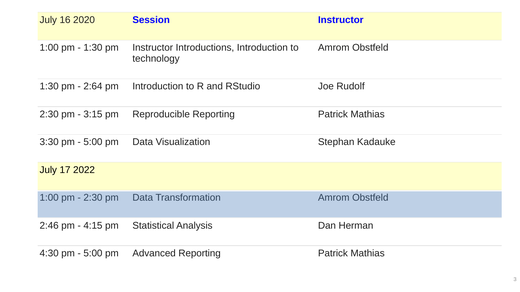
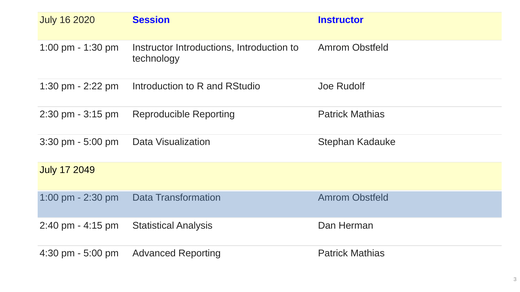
2:64: 2:64 -> 2:22
2022: 2022 -> 2049
2:46: 2:46 -> 2:40
